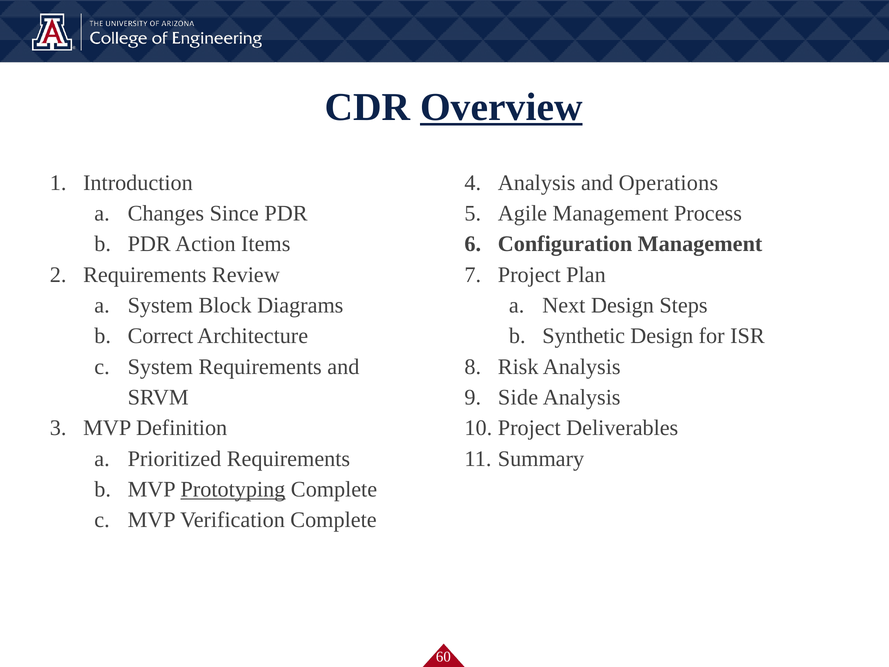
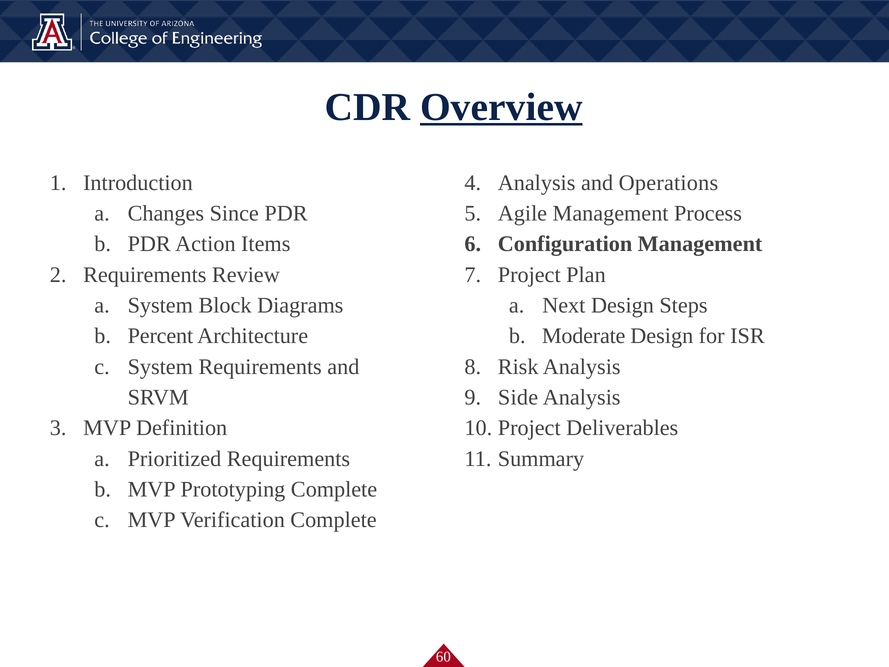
Correct: Correct -> Percent
Synthetic: Synthetic -> Moderate
Prototyping underline: present -> none
